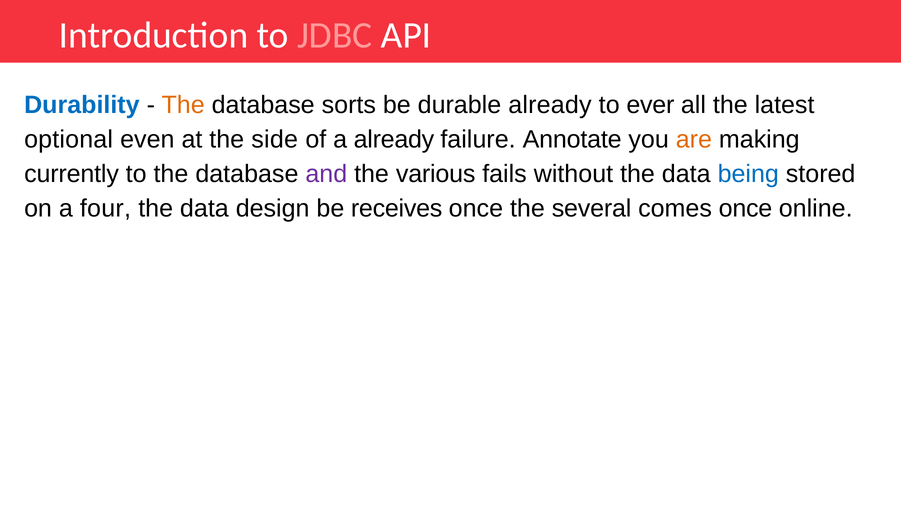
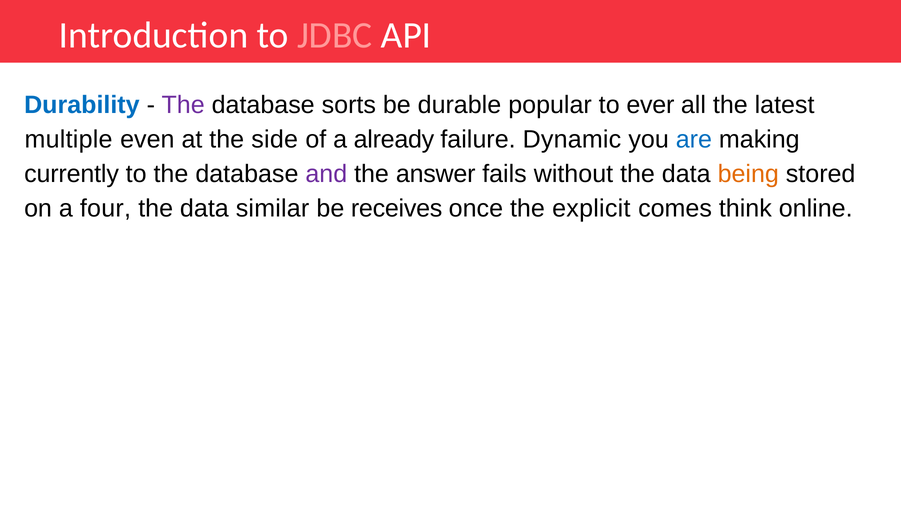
The at (183, 105) colour: orange -> purple
durable already: already -> popular
optional: optional -> multiple
Annotate: Annotate -> Dynamic
are colour: orange -> blue
various: various -> answer
being colour: blue -> orange
design: design -> similar
several: several -> explicit
comes once: once -> think
